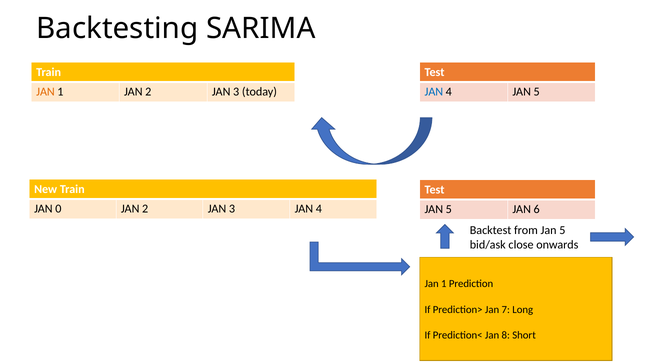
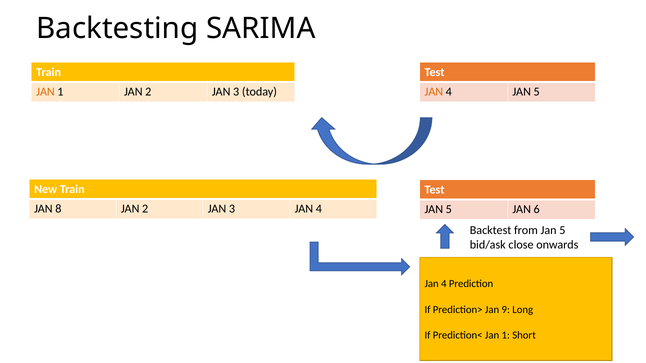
JAN at (434, 92) colour: blue -> orange
0: 0 -> 8
1 at (444, 284): 1 -> 4
7: 7 -> 9
Prediction< Jan 8: 8 -> 1
